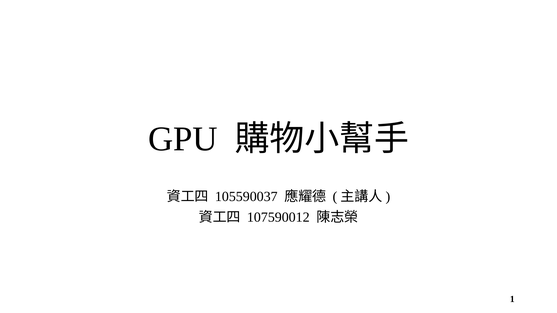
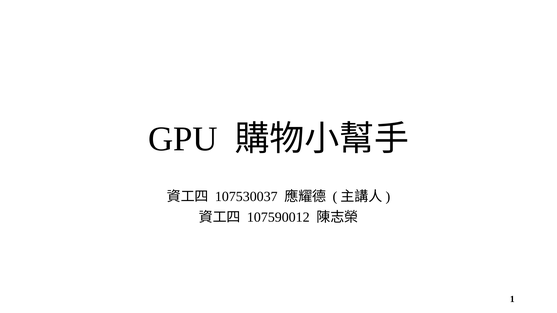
105590037: 105590037 -> 107530037
